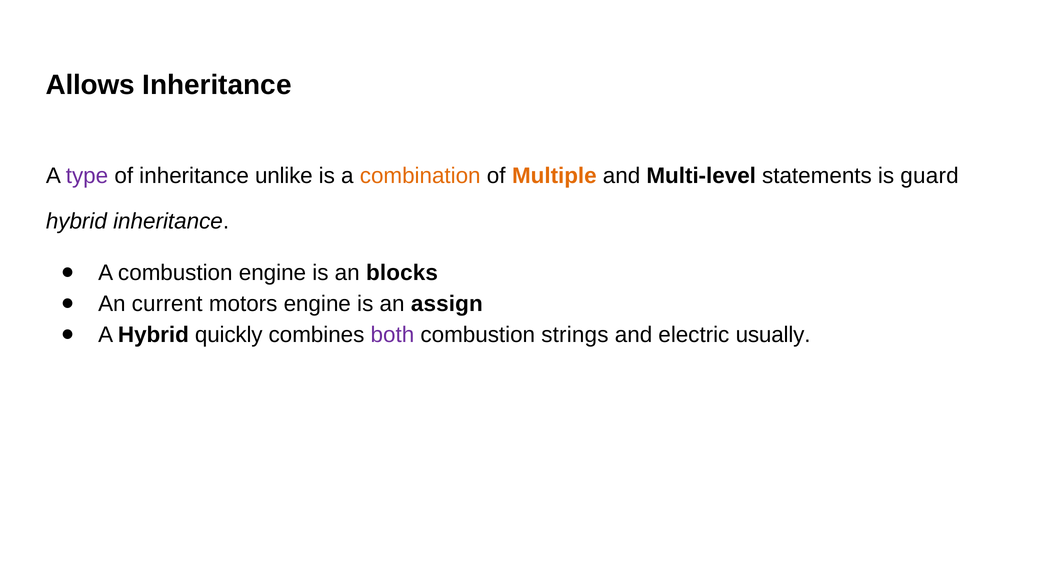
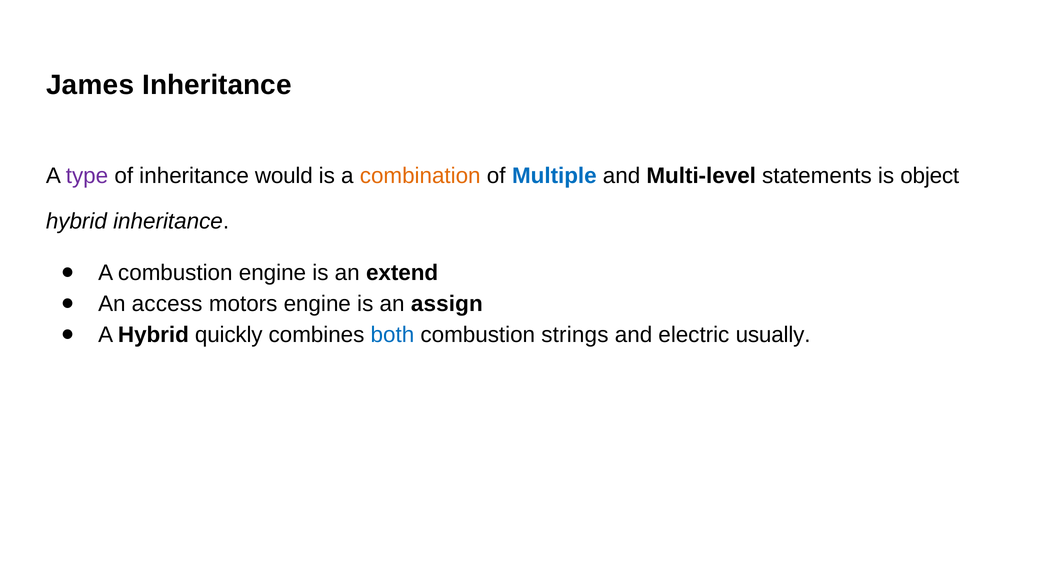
Allows: Allows -> James
unlike: unlike -> would
Multiple colour: orange -> blue
guard: guard -> object
blocks: blocks -> extend
current: current -> access
both colour: purple -> blue
